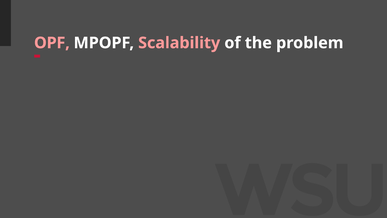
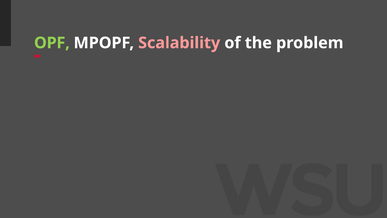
OPF colour: pink -> light green
